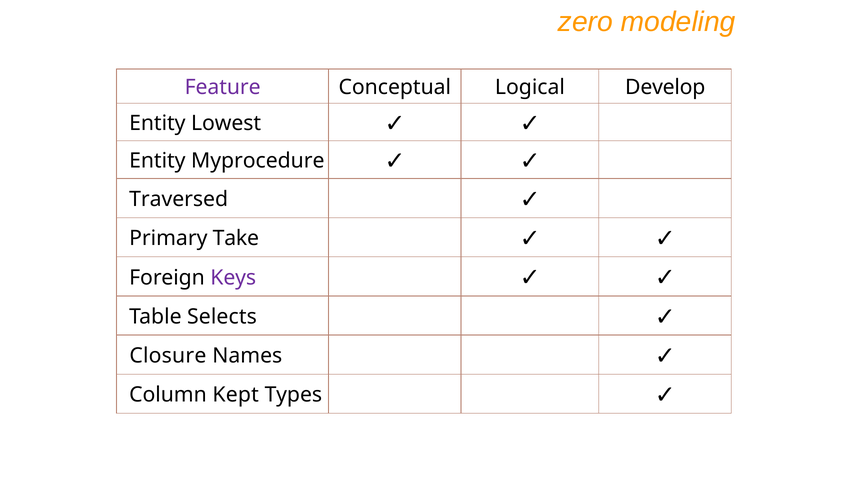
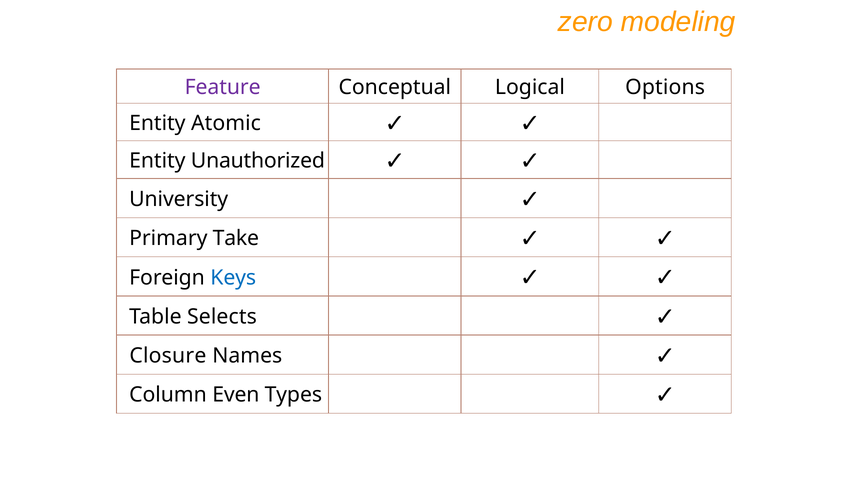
Develop: Develop -> Options
Lowest: Lowest -> Atomic
Myprocedure: Myprocedure -> Unauthorized
Traversed: Traversed -> University
Keys colour: purple -> blue
Kept: Kept -> Even
